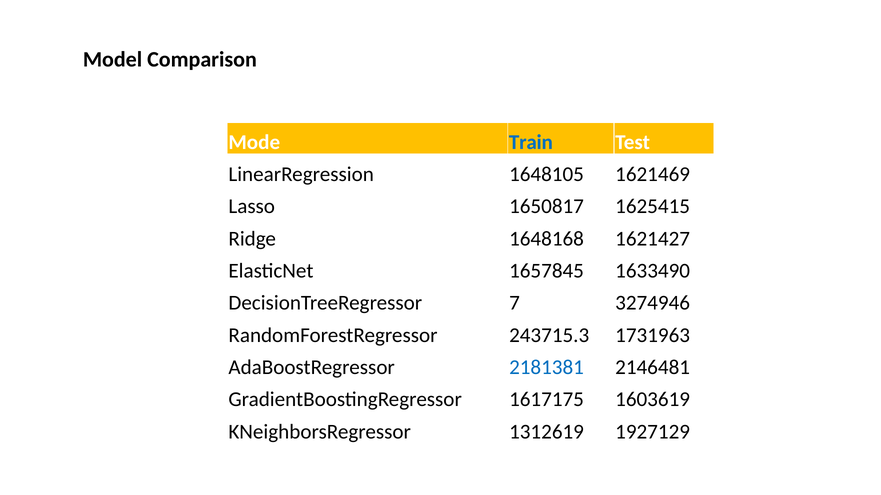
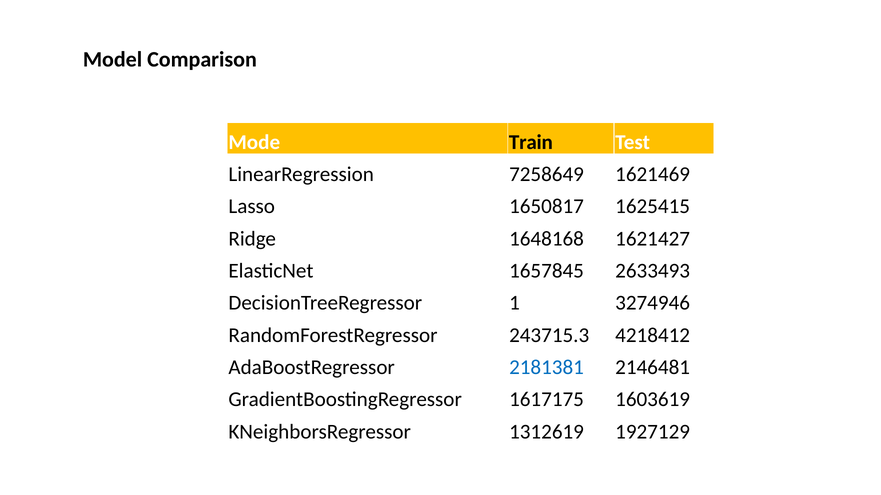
Train colour: blue -> black
1648105: 1648105 -> 7258649
1633490: 1633490 -> 2633493
7: 7 -> 1
1731963: 1731963 -> 4218412
